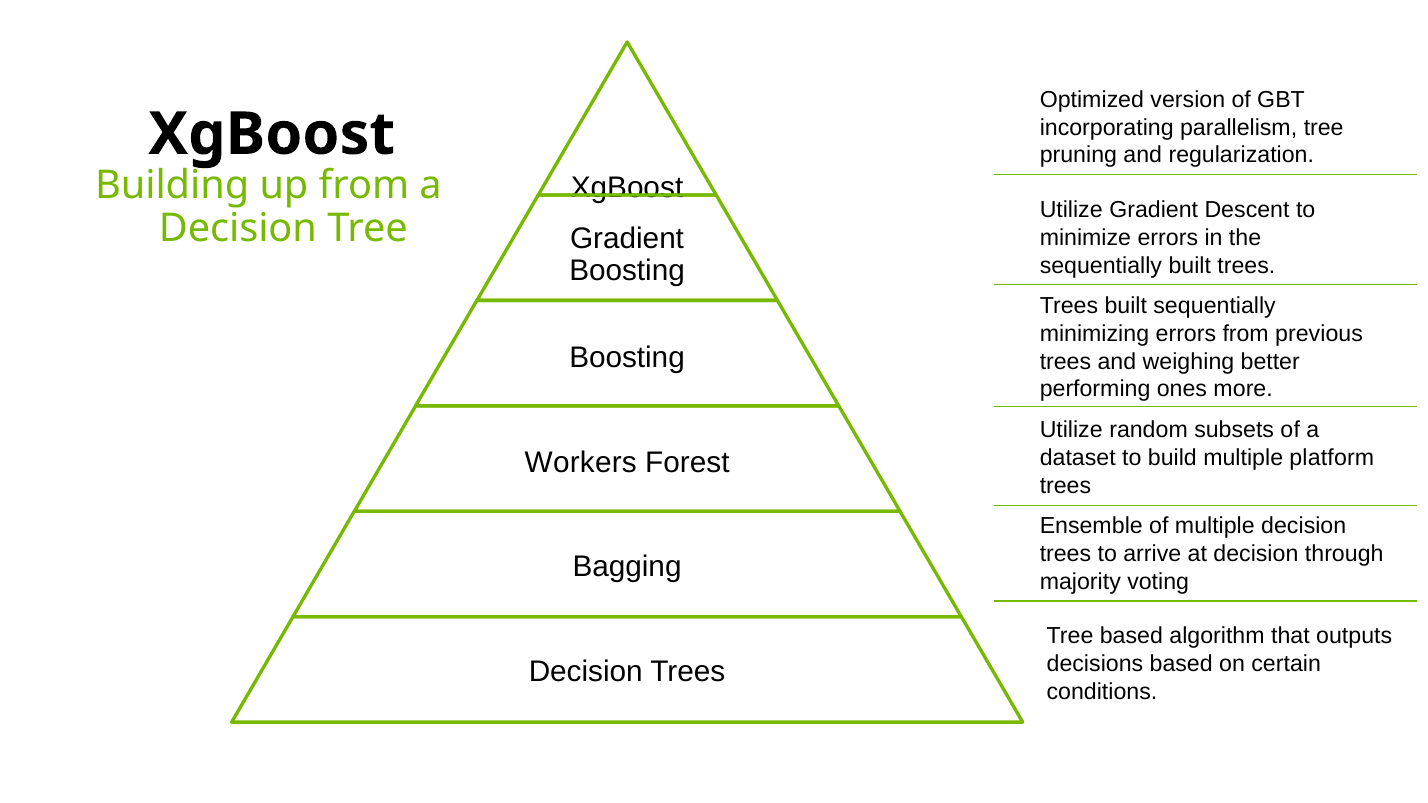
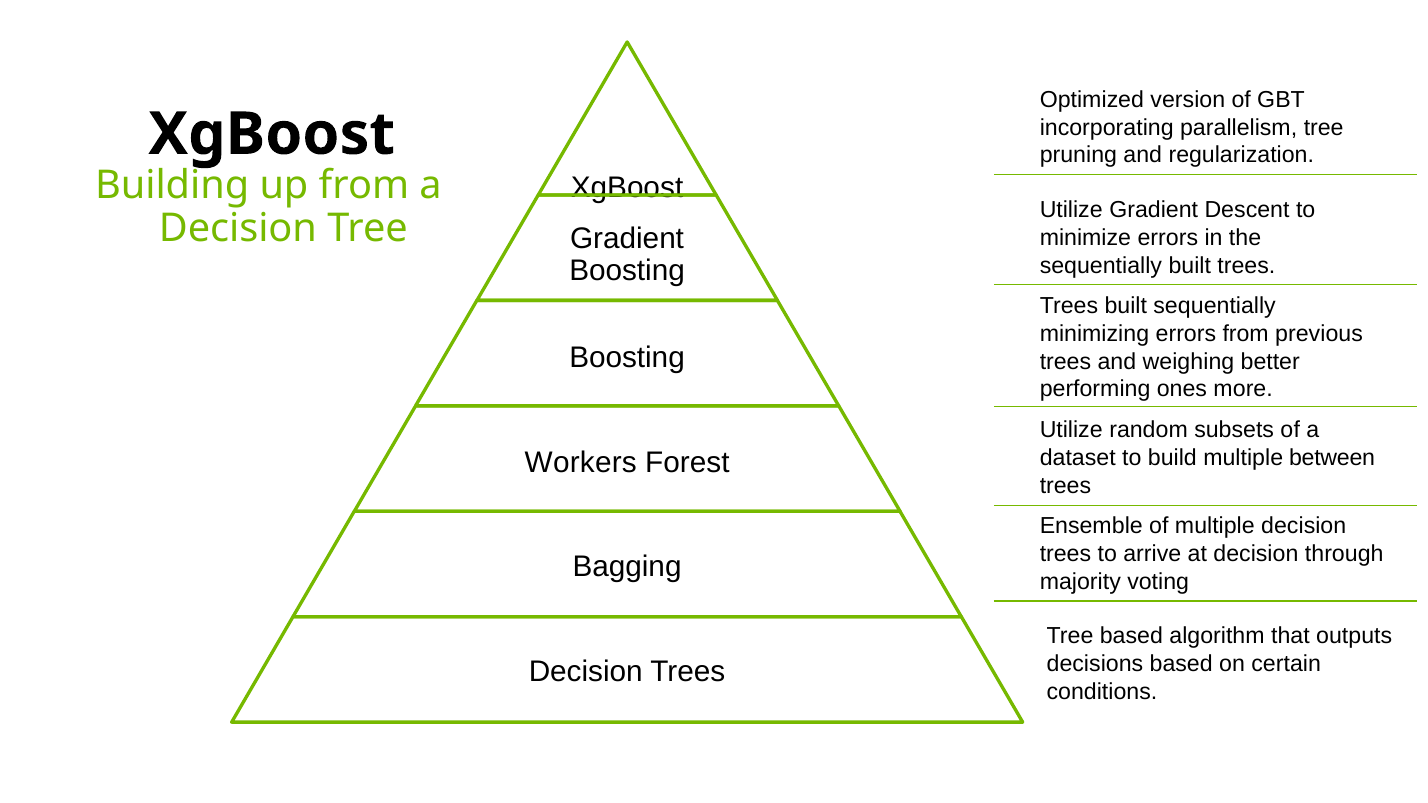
platform: platform -> between
